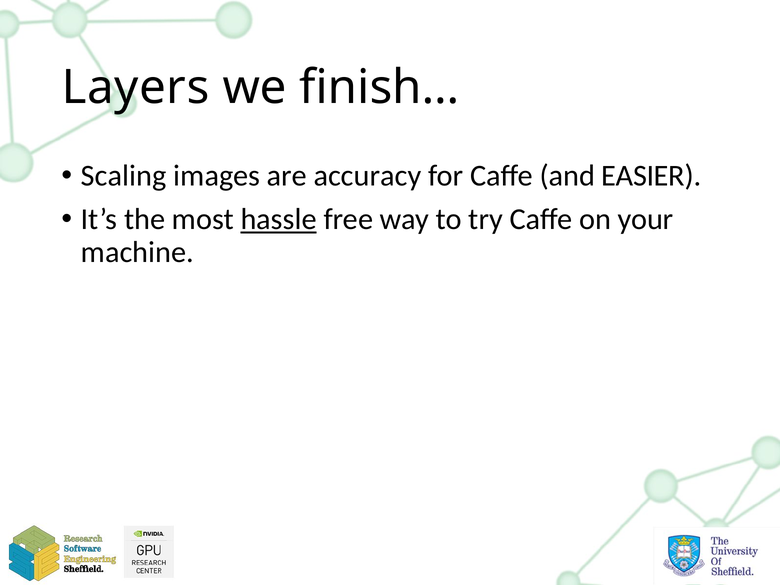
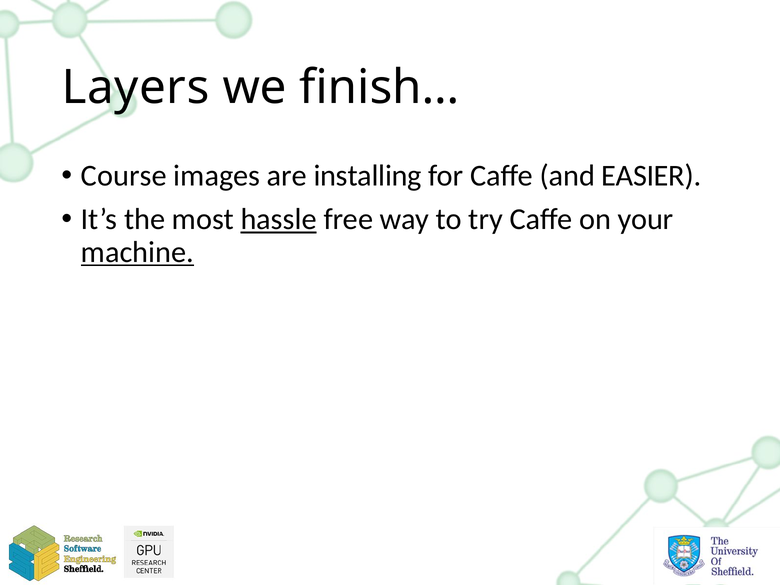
Scaling: Scaling -> Course
accuracy: accuracy -> installing
machine underline: none -> present
